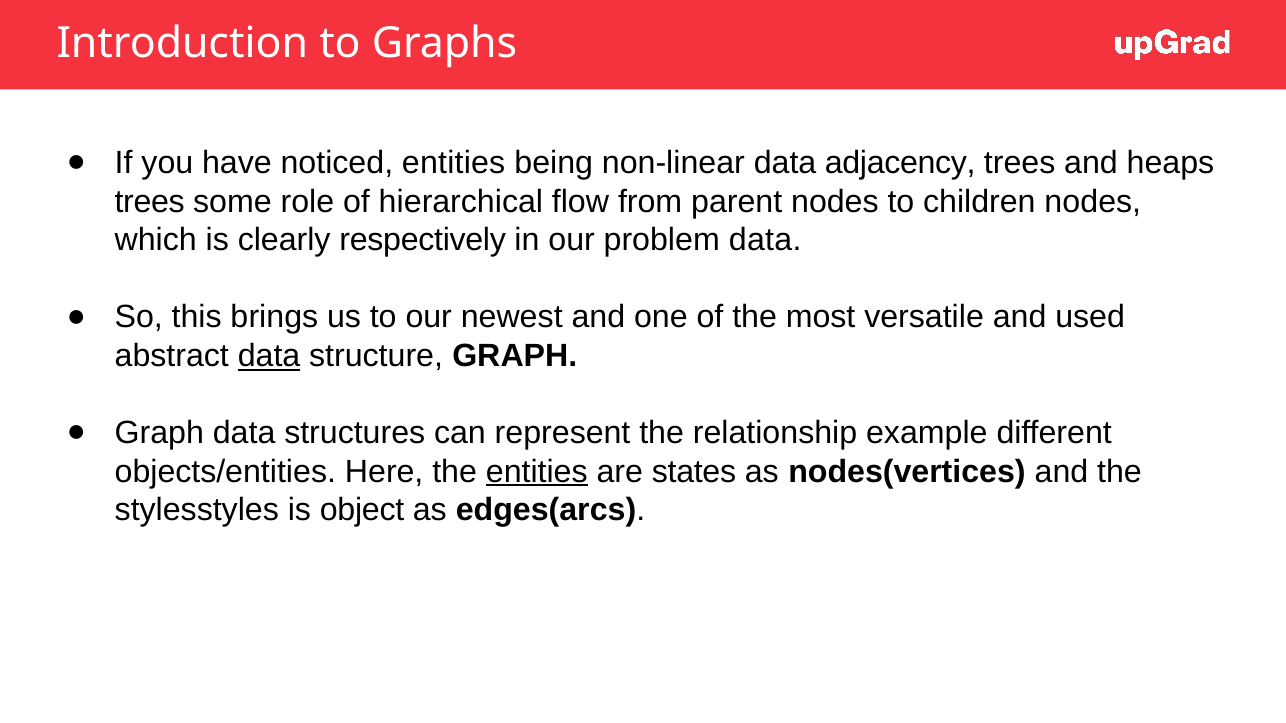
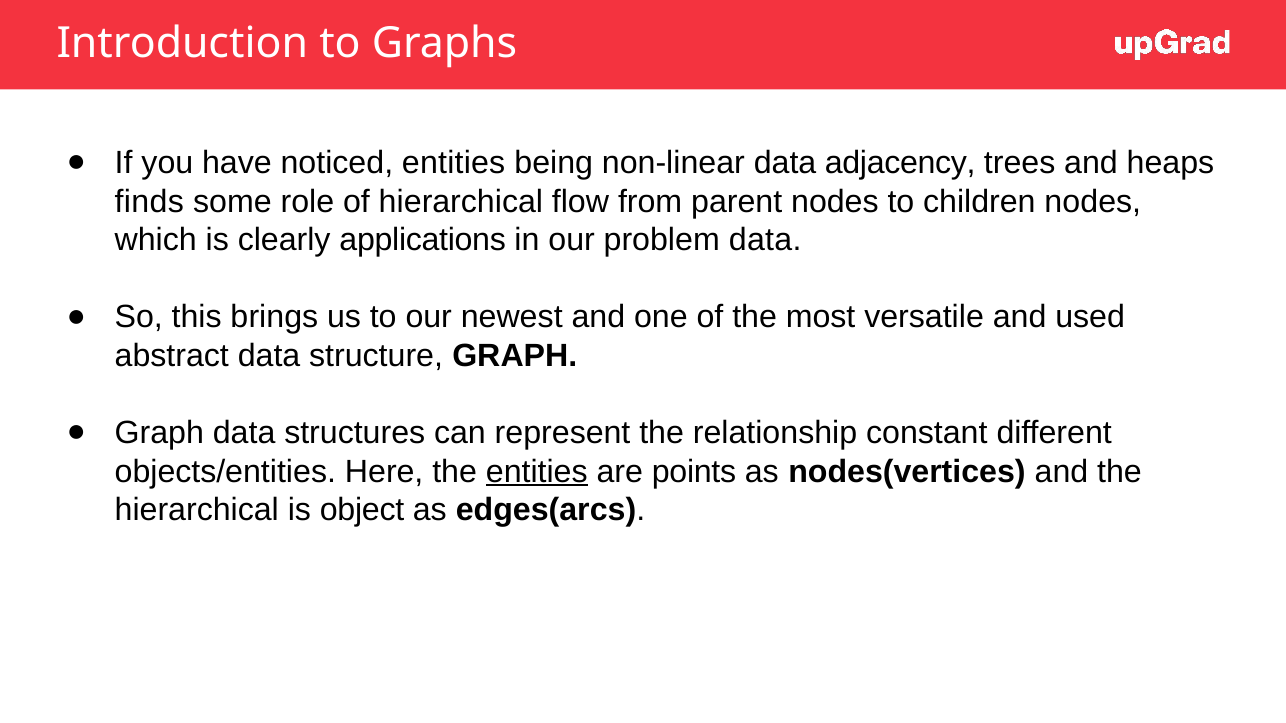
trees at (150, 202): trees -> finds
respectively: respectively -> applications
data at (269, 356) underline: present -> none
example: example -> constant
states: states -> points
stylesstyles at (197, 510): stylesstyles -> hierarchical
